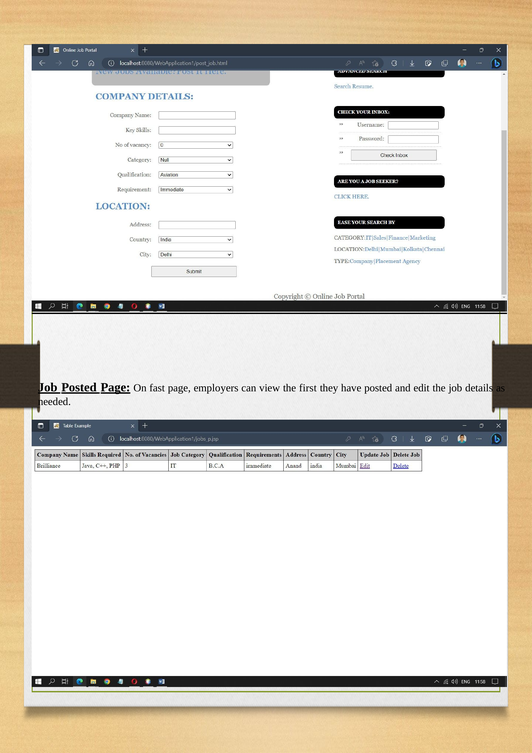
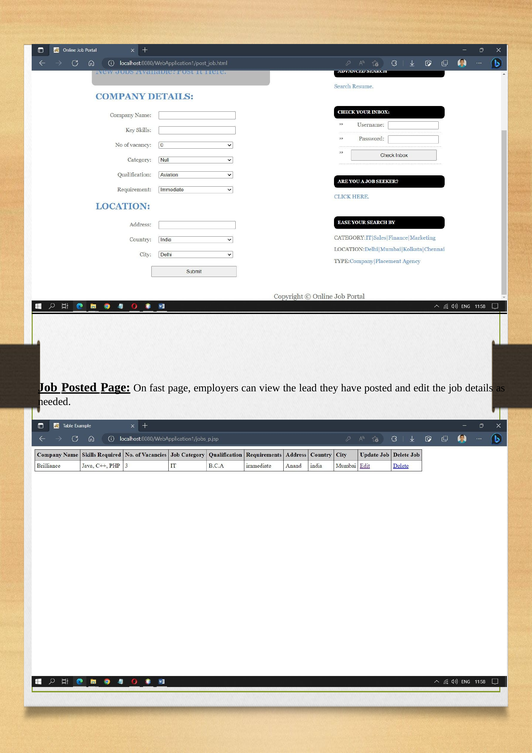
first: first -> lead
